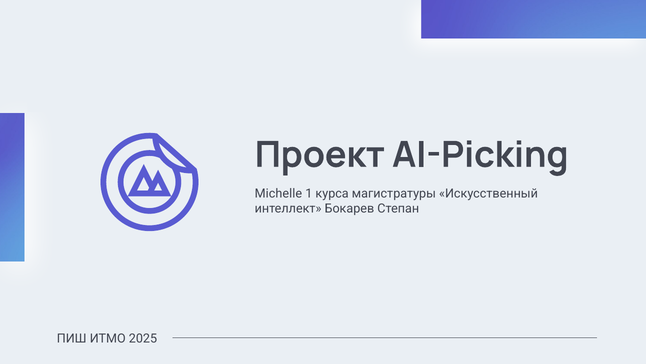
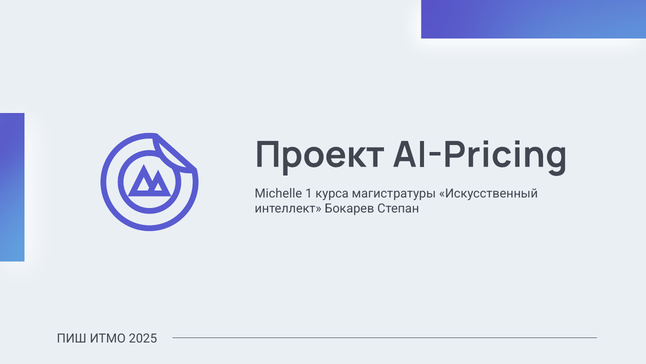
AI-Picking: AI-Picking -> AI-Pricing
